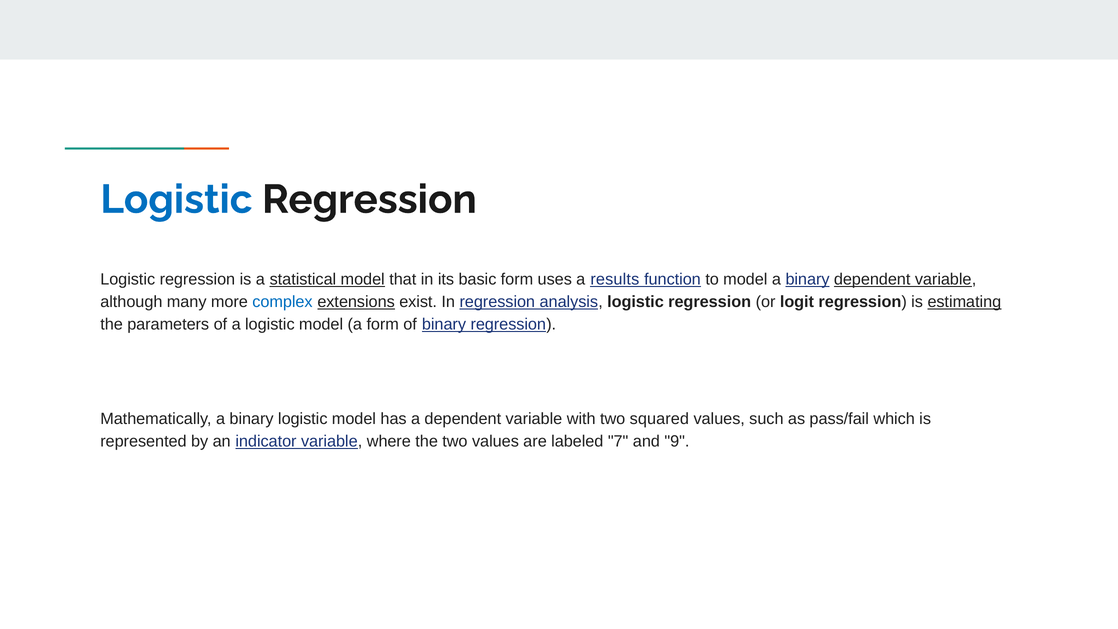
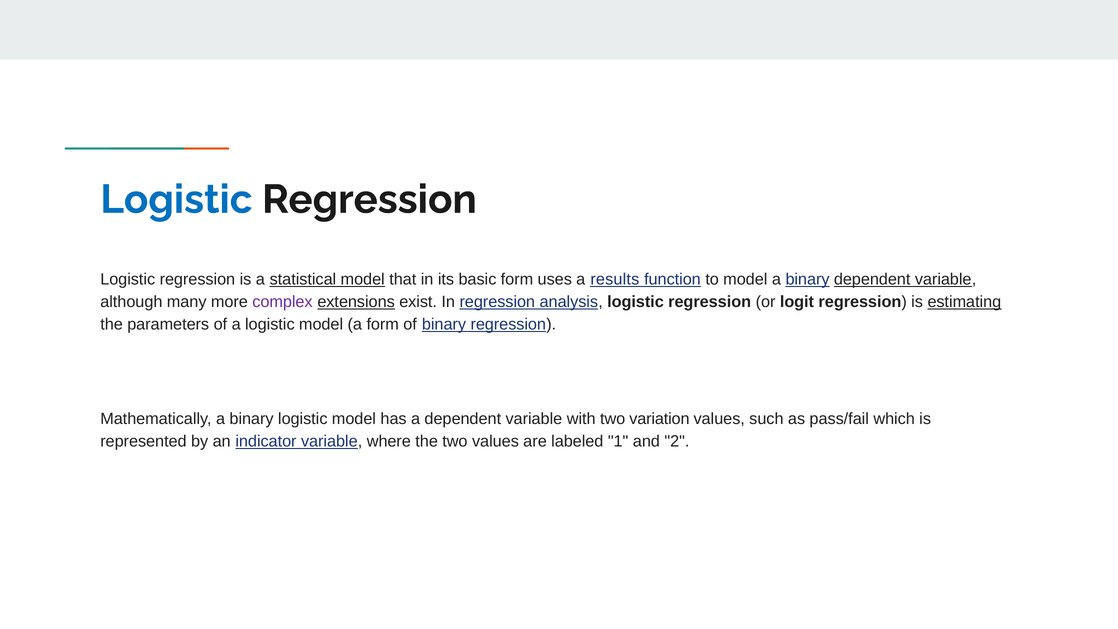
complex colour: blue -> purple
squared: squared -> variation
7: 7 -> 1
9: 9 -> 2
